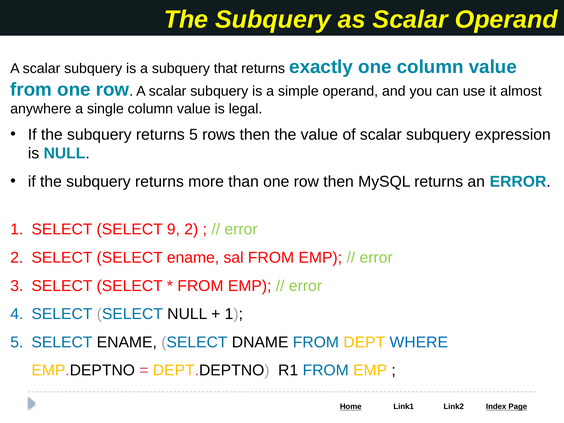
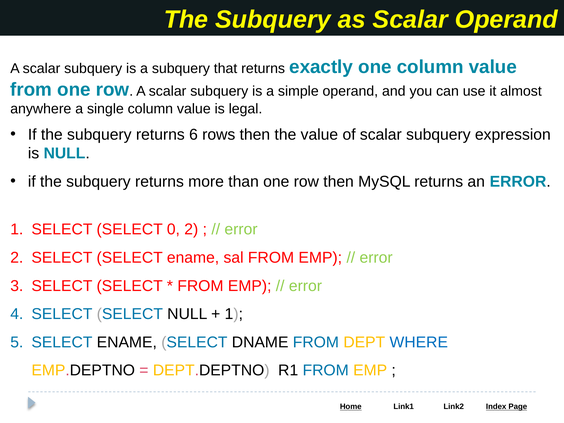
returns 5: 5 -> 6
9: 9 -> 0
